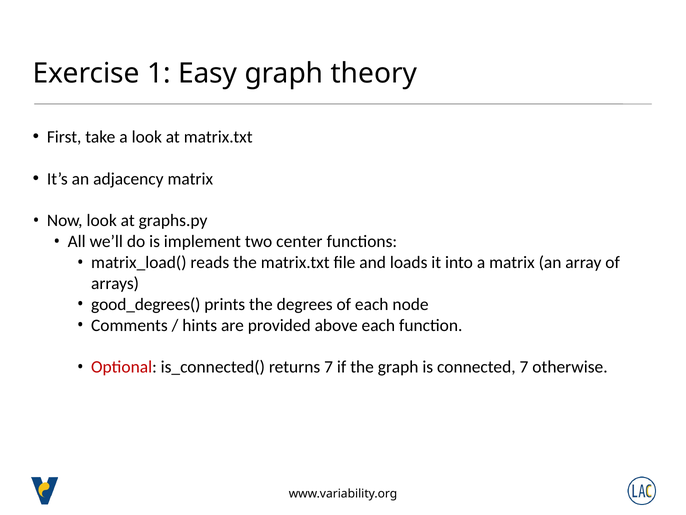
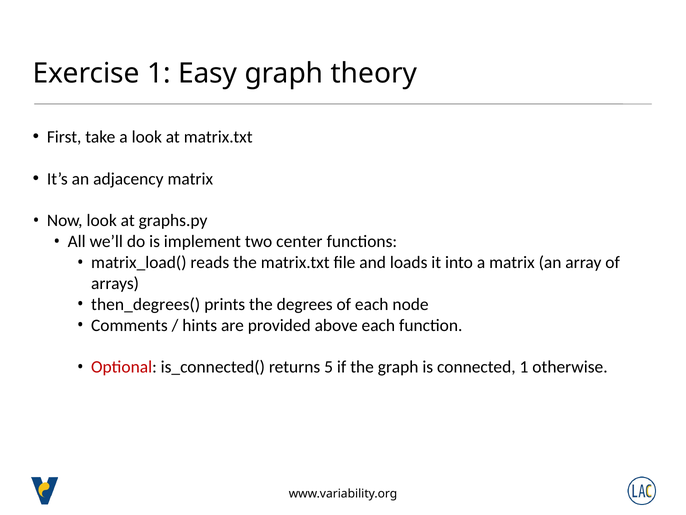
good_degrees(: good_degrees( -> then_degrees(
returns 7: 7 -> 5
connected 7: 7 -> 1
